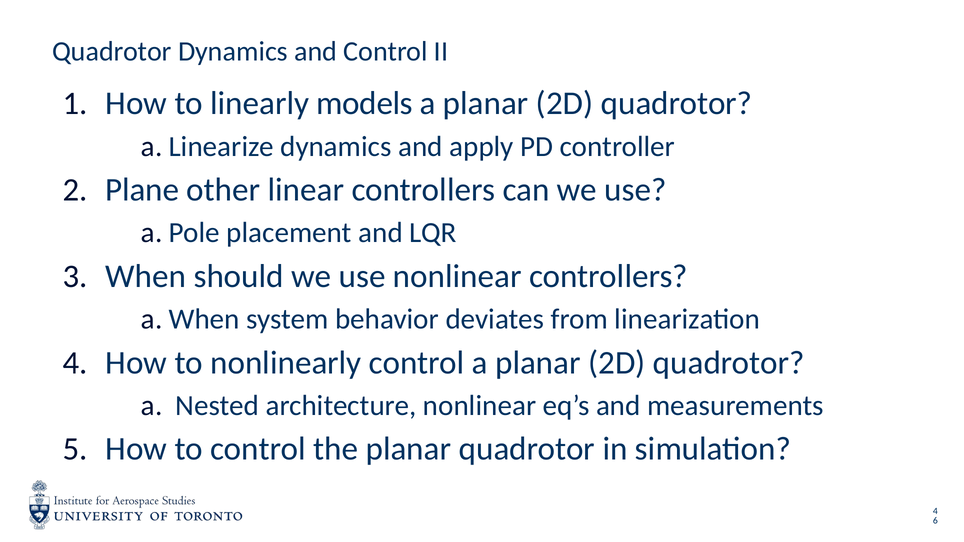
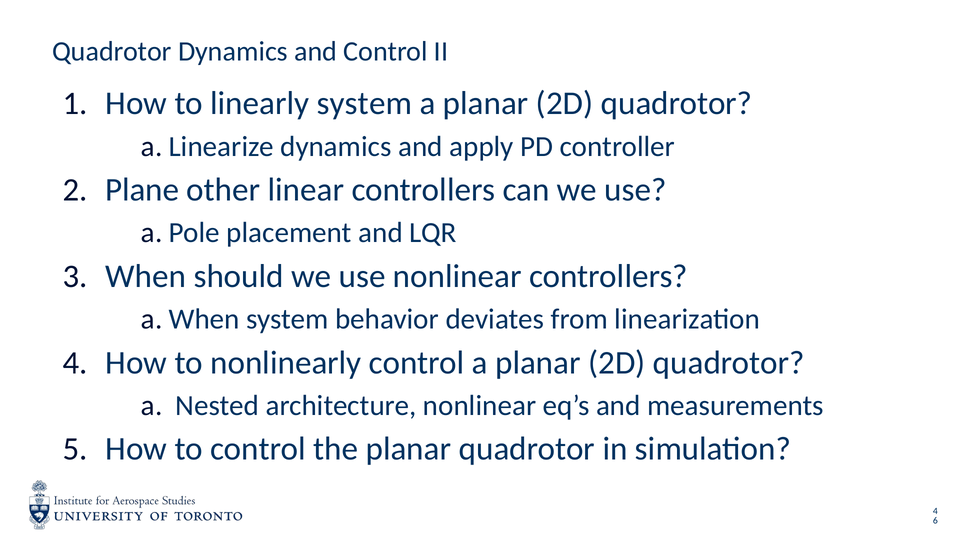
linearly models: models -> system
